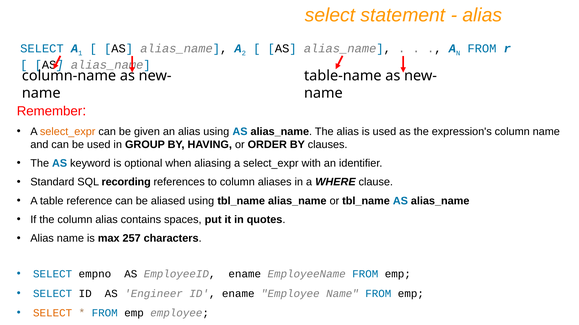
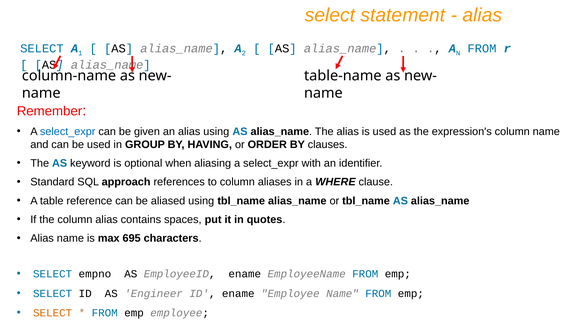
select_expr at (68, 132) colour: orange -> blue
recording: recording -> approach
257: 257 -> 695
